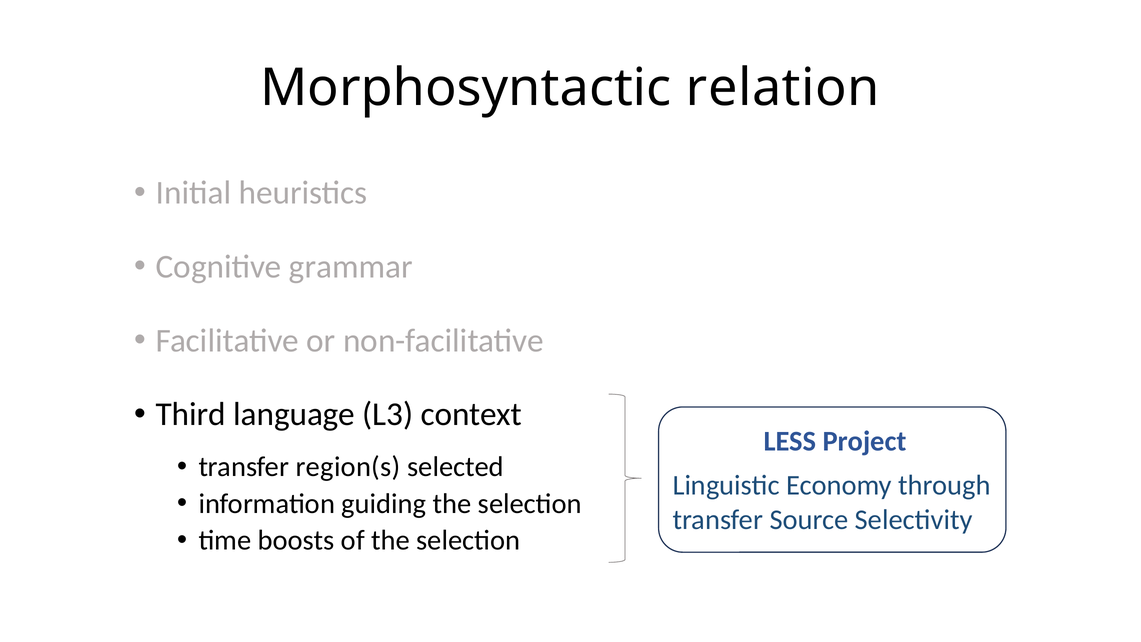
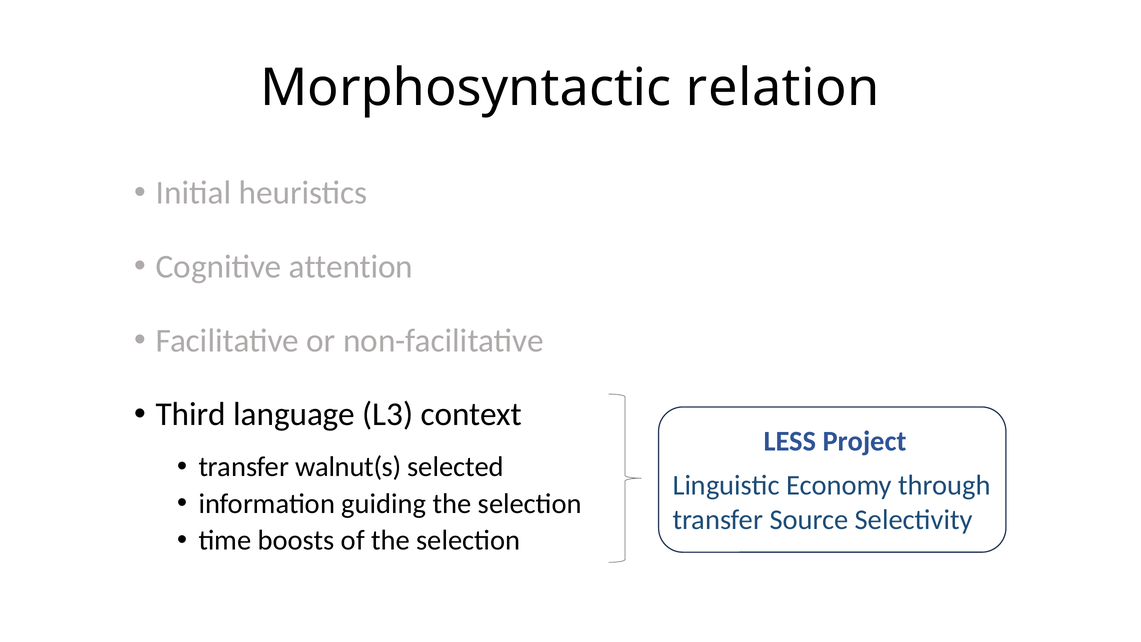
grammar: grammar -> attention
region(s: region(s -> walnut(s
